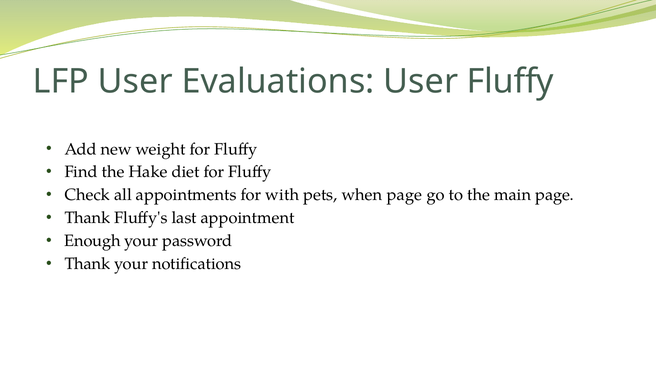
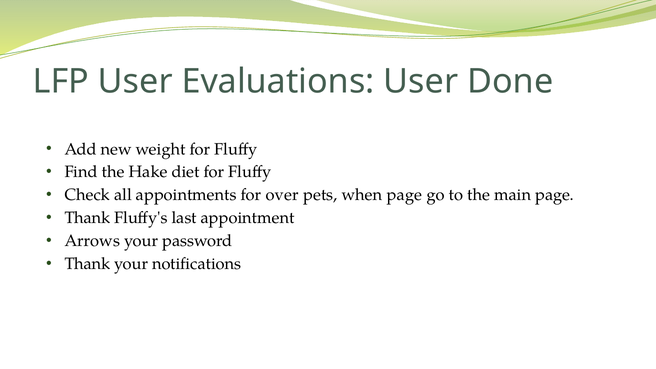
User Fluffy: Fluffy -> Done
with: with -> over
Enough: Enough -> Arrows
